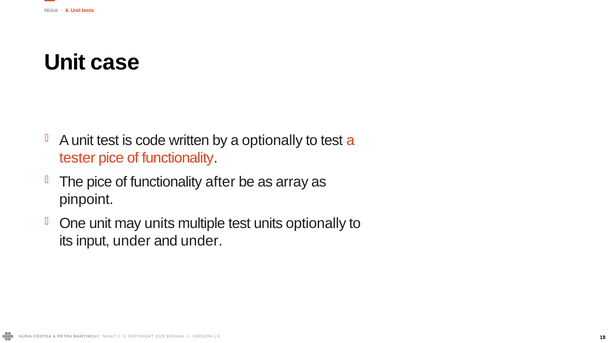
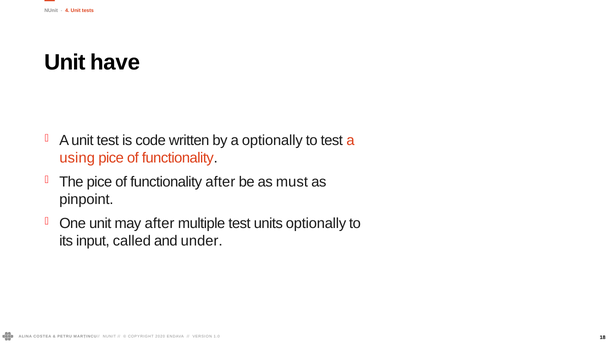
case: case -> have
tester: tester -> using
array: array -> must
may units: units -> after
input under: under -> called
